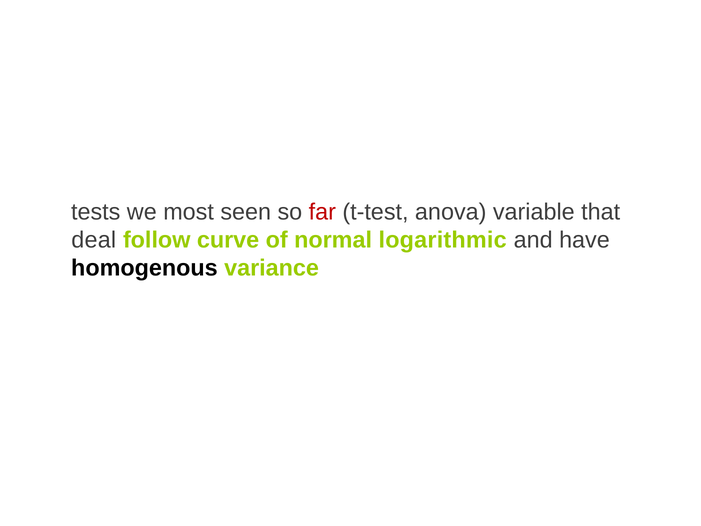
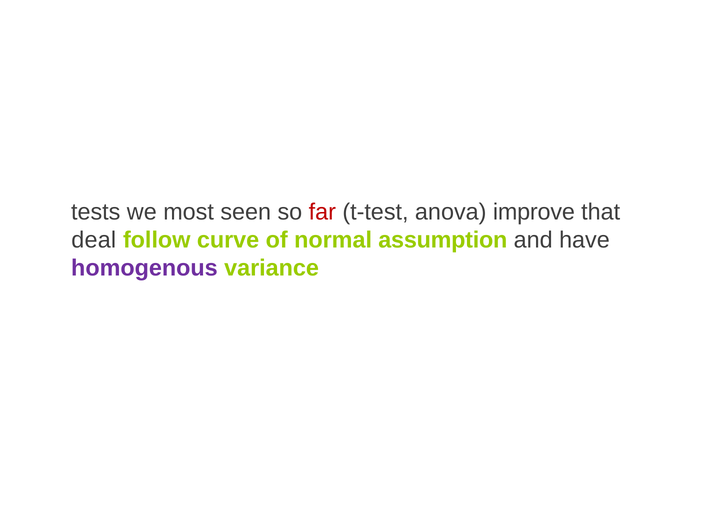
variable: variable -> improve
logarithmic: logarithmic -> assumption
homogenous colour: black -> purple
